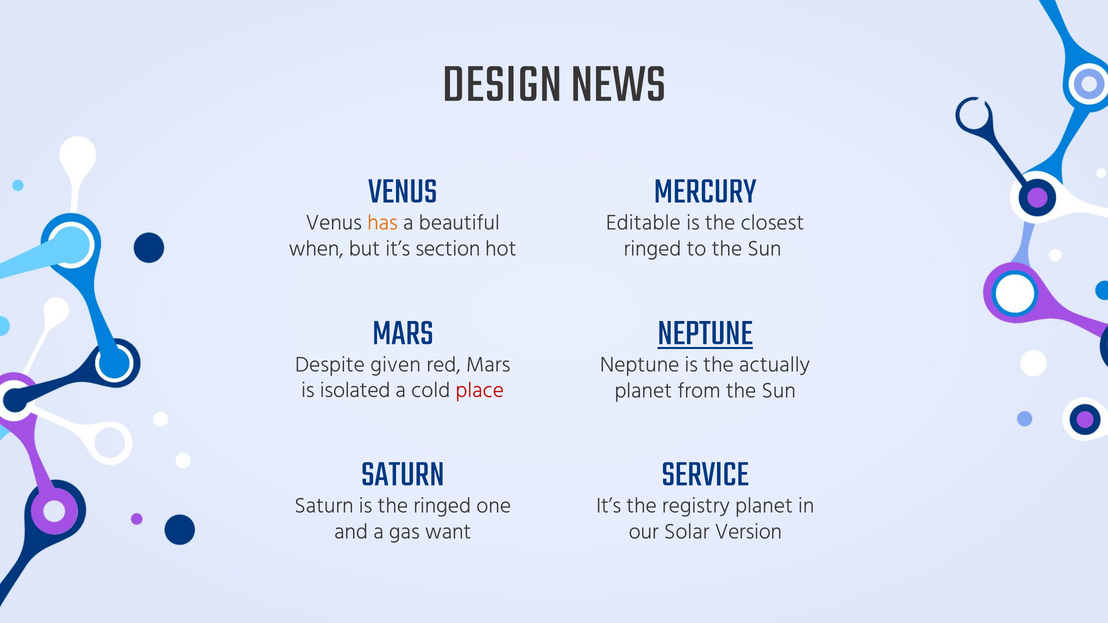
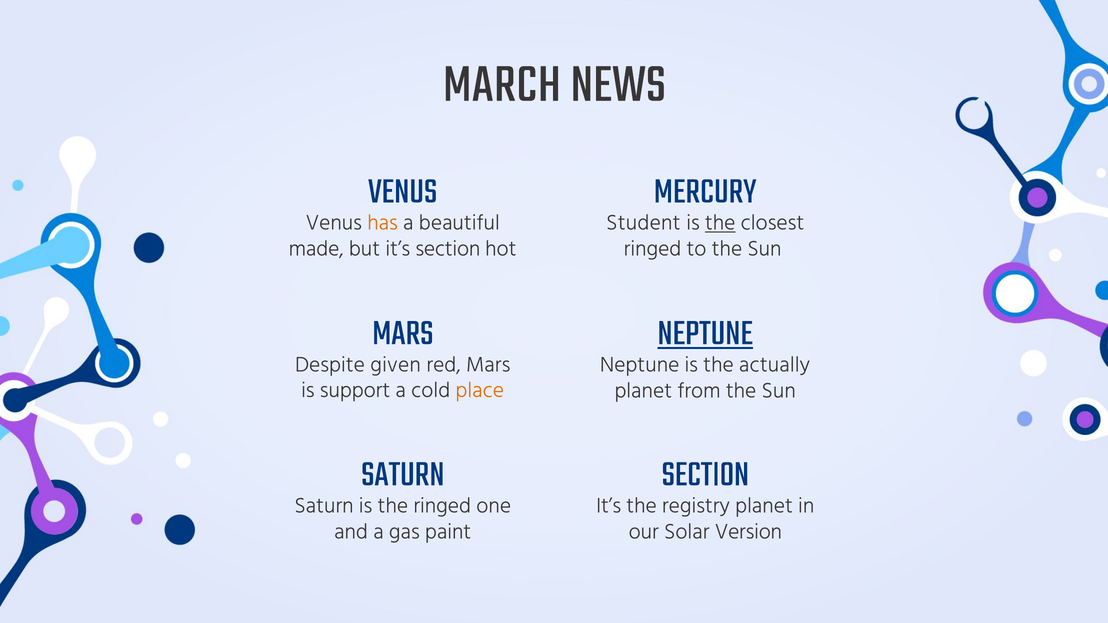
DESIGN: DESIGN -> MARCH
Editable: Editable -> Student
the at (720, 223) underline: none -> present
when: when -> made
isolated: isolated -> support
place colour: red -> orange
SERVICE at (705, 473): SERVICE -> SECTION
want: want -> paint
